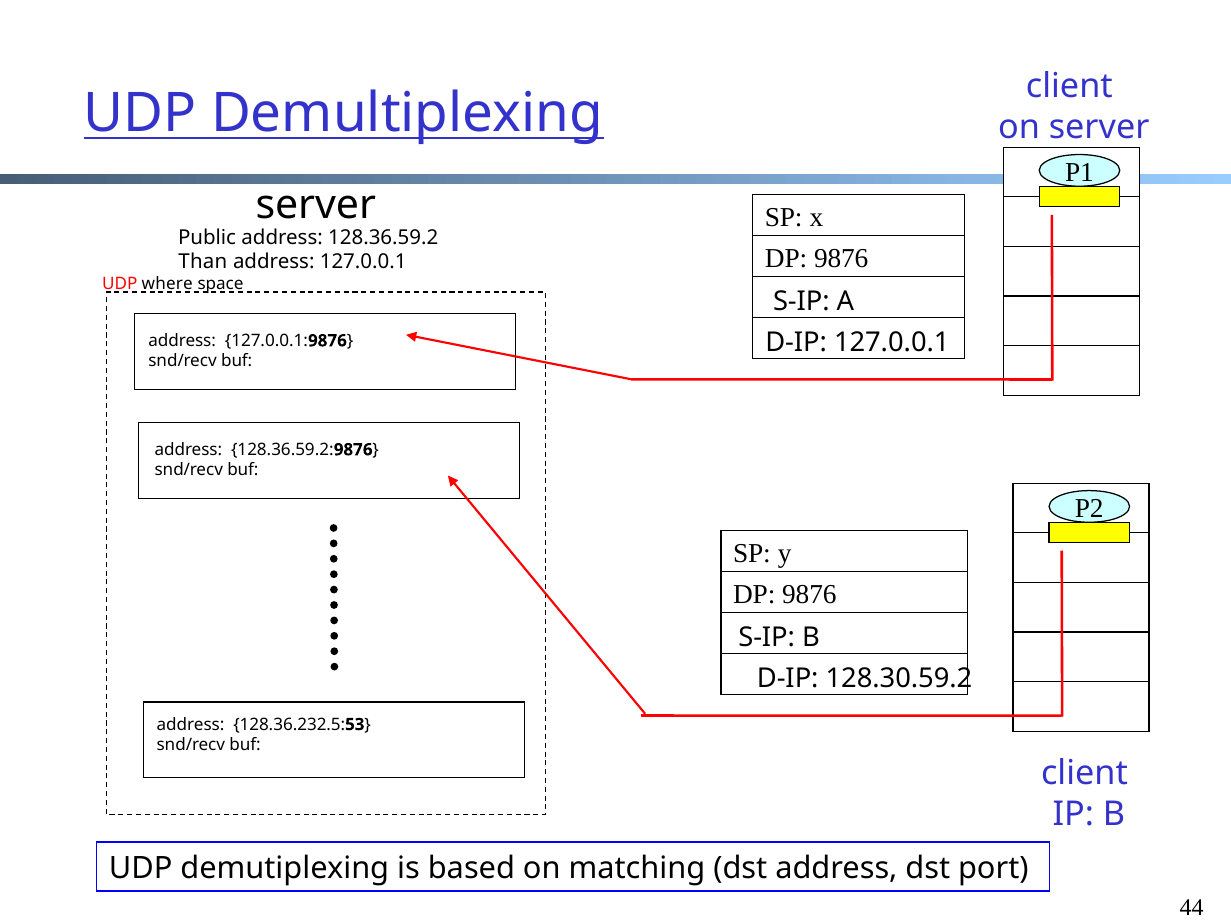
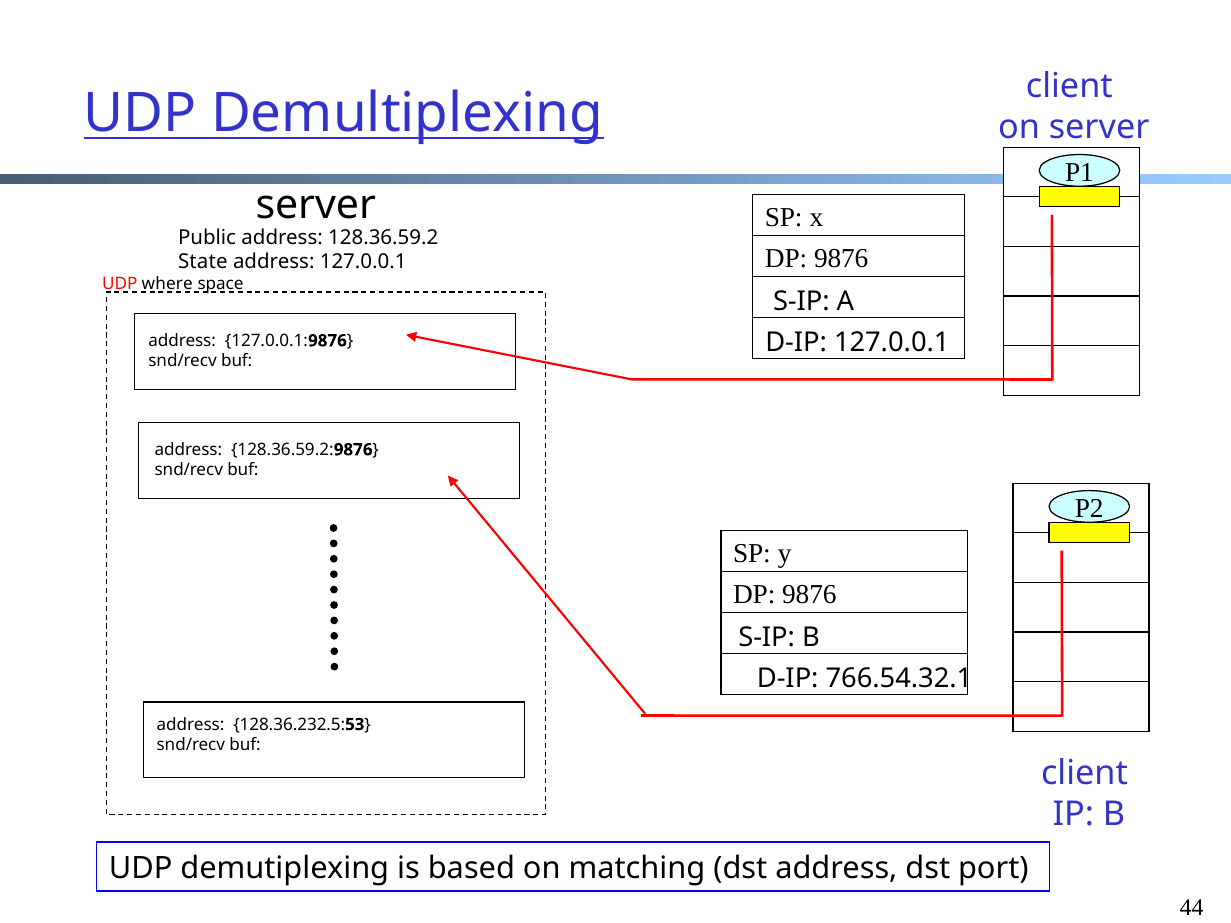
Than: Than -> State
128.30.59.2: 128.30.59.2 -> 766.54.32.1
